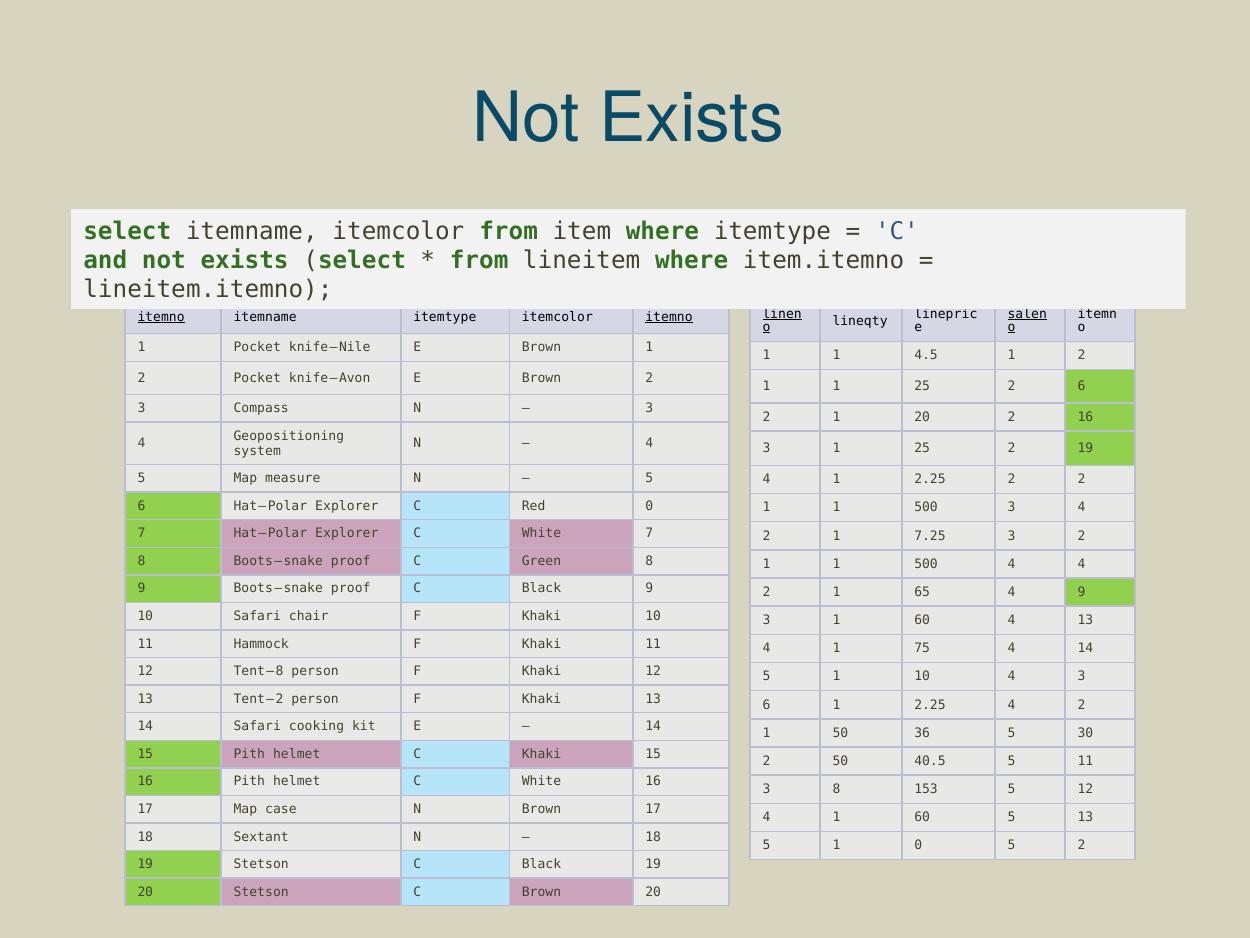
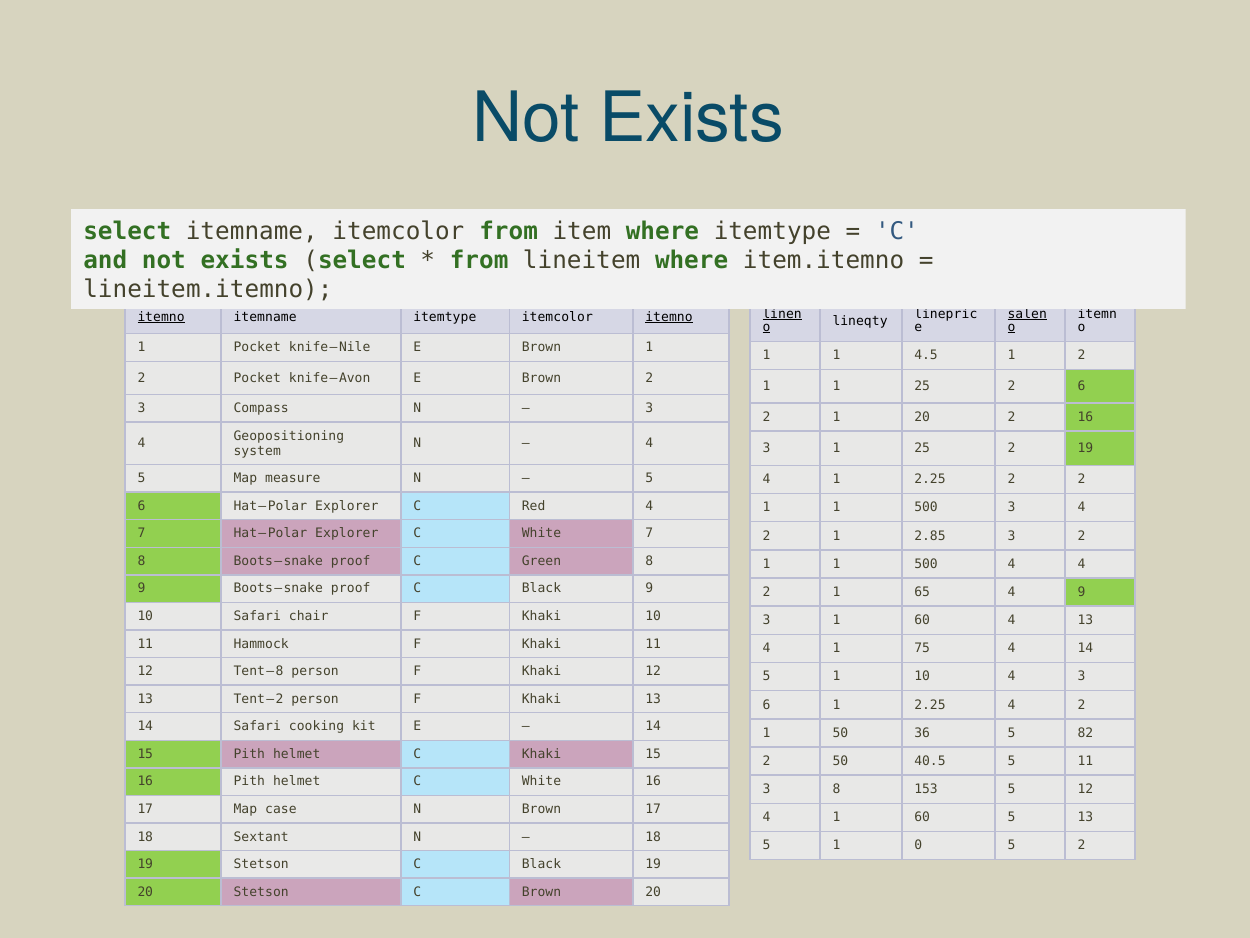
Red 0: 0 -> 4
7.25: 7.25 -> 2.85
30: 30 -> 82
